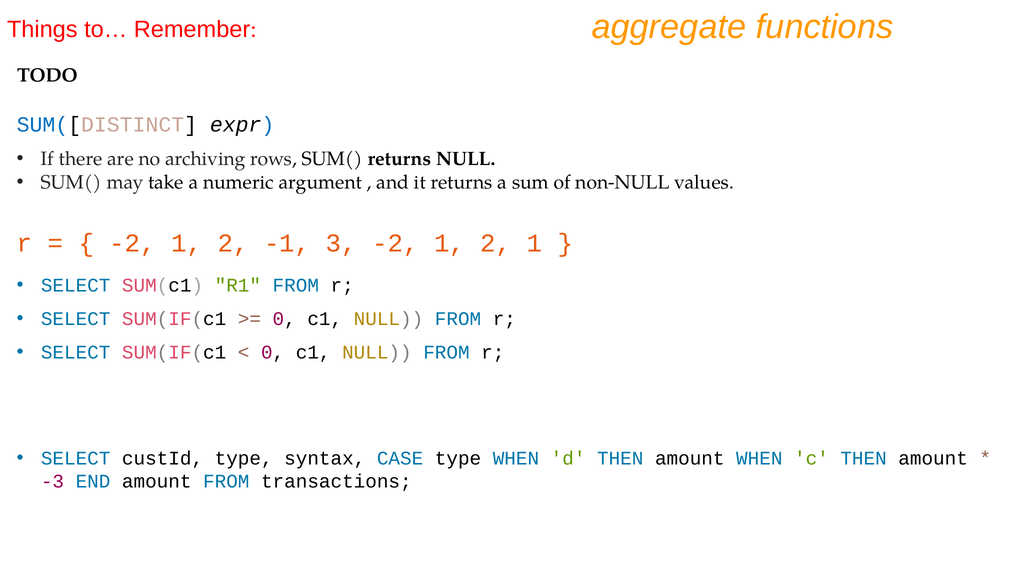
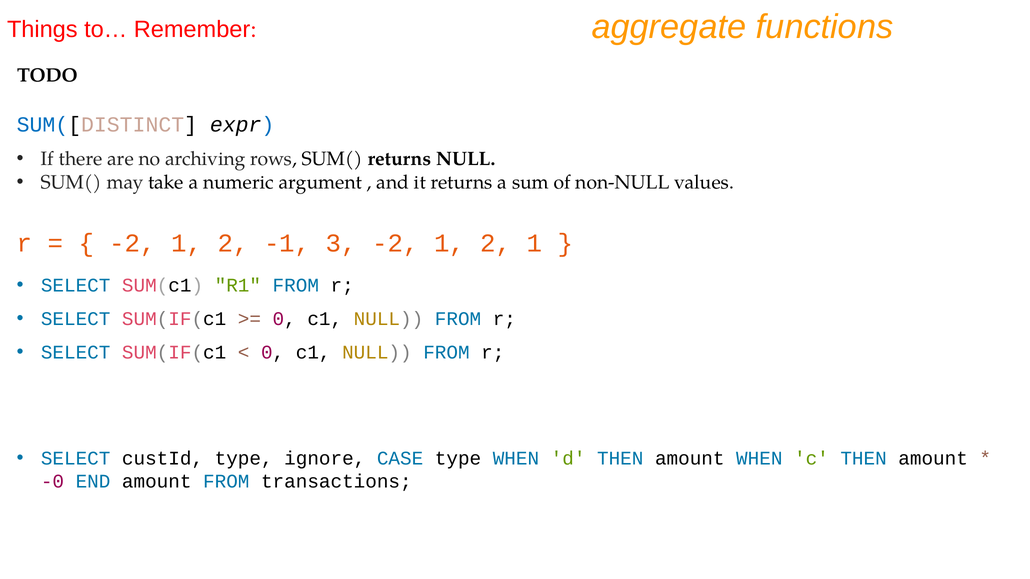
syntax: syntax -> ignore
-3: -3 -> -0
